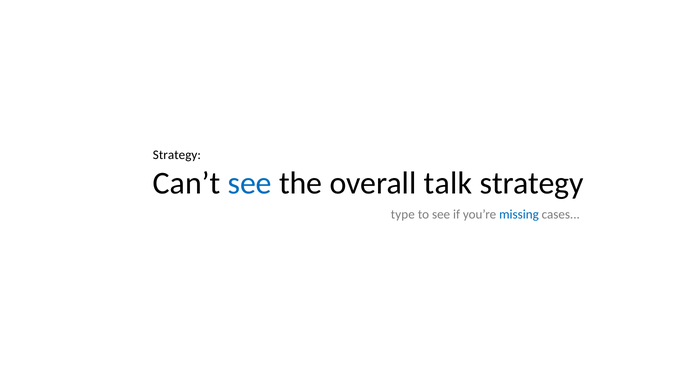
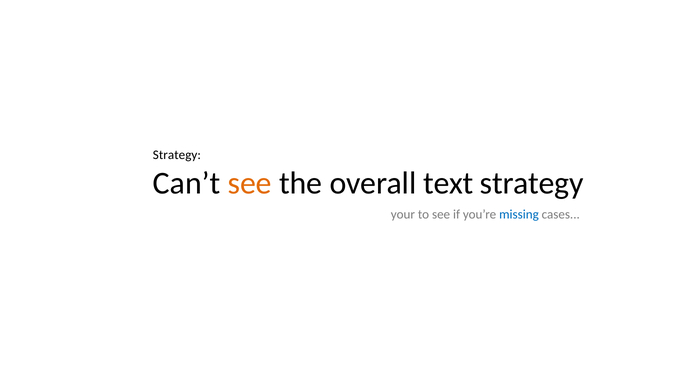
see at (250, 183) colour: blue -> orange
talk: talk -> text
type: type -> your
